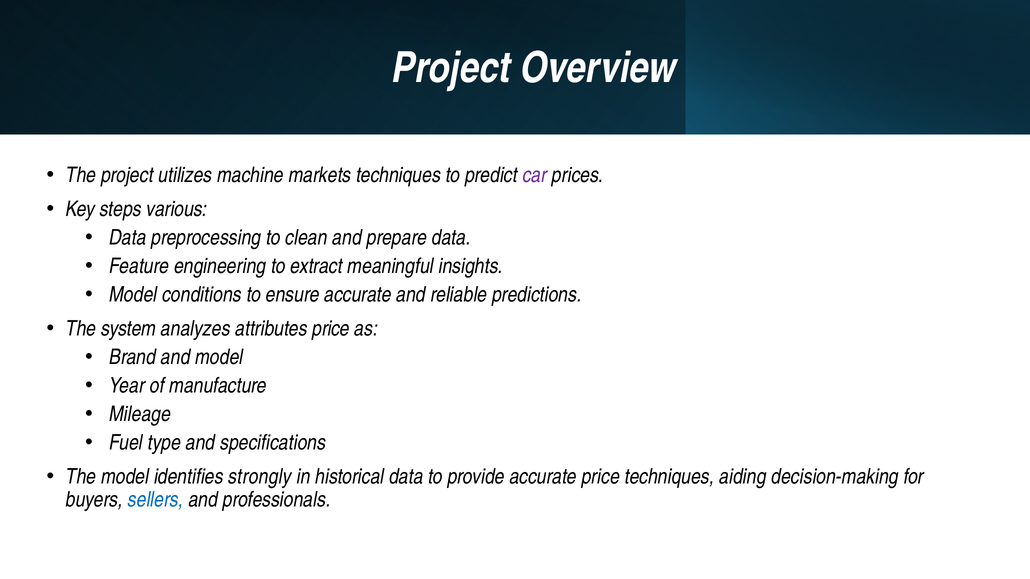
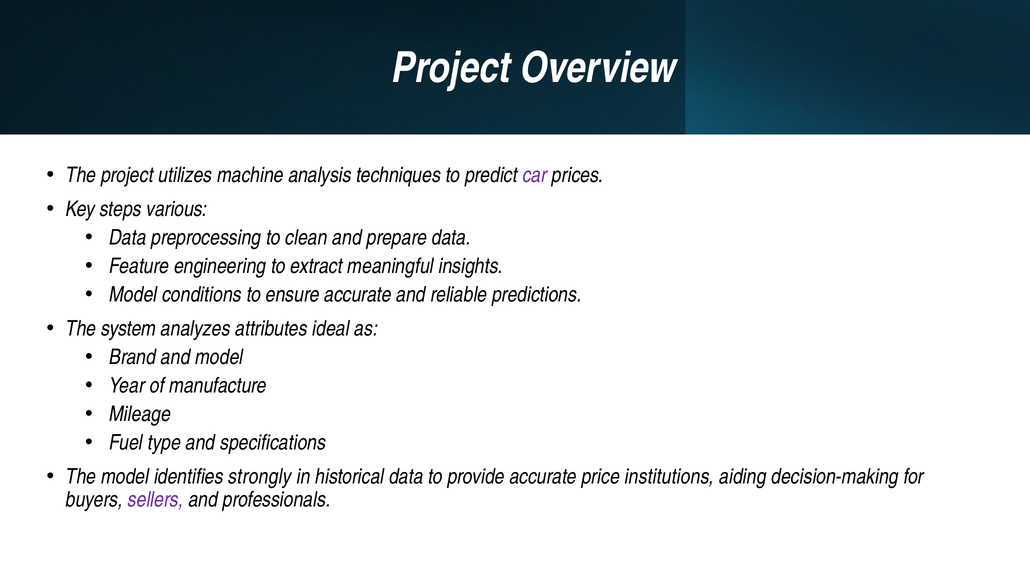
markets: markets -> analysis
attributes price: price -> ideal
price techniques: techniques -> institutions
sellers colour: blue -> purple
